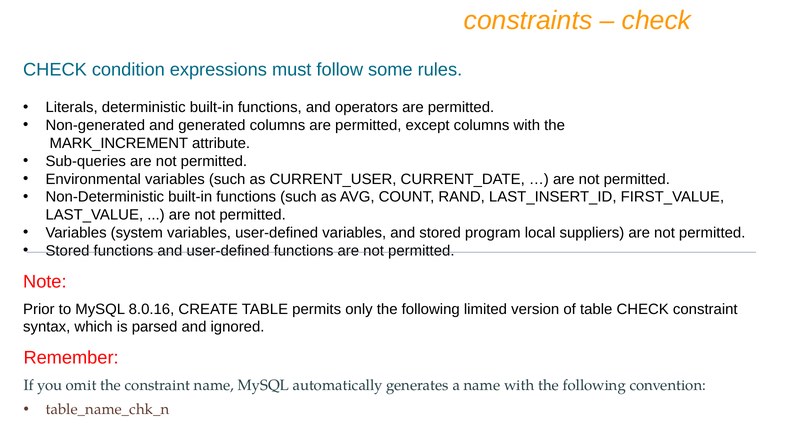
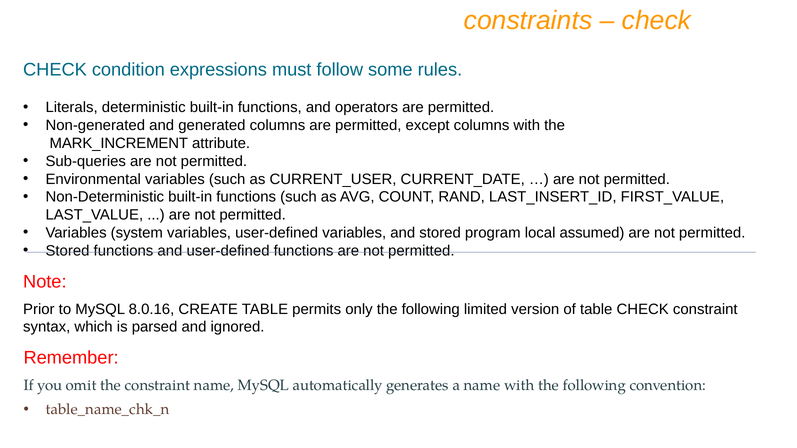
suppliers: suppliers -> assumed
